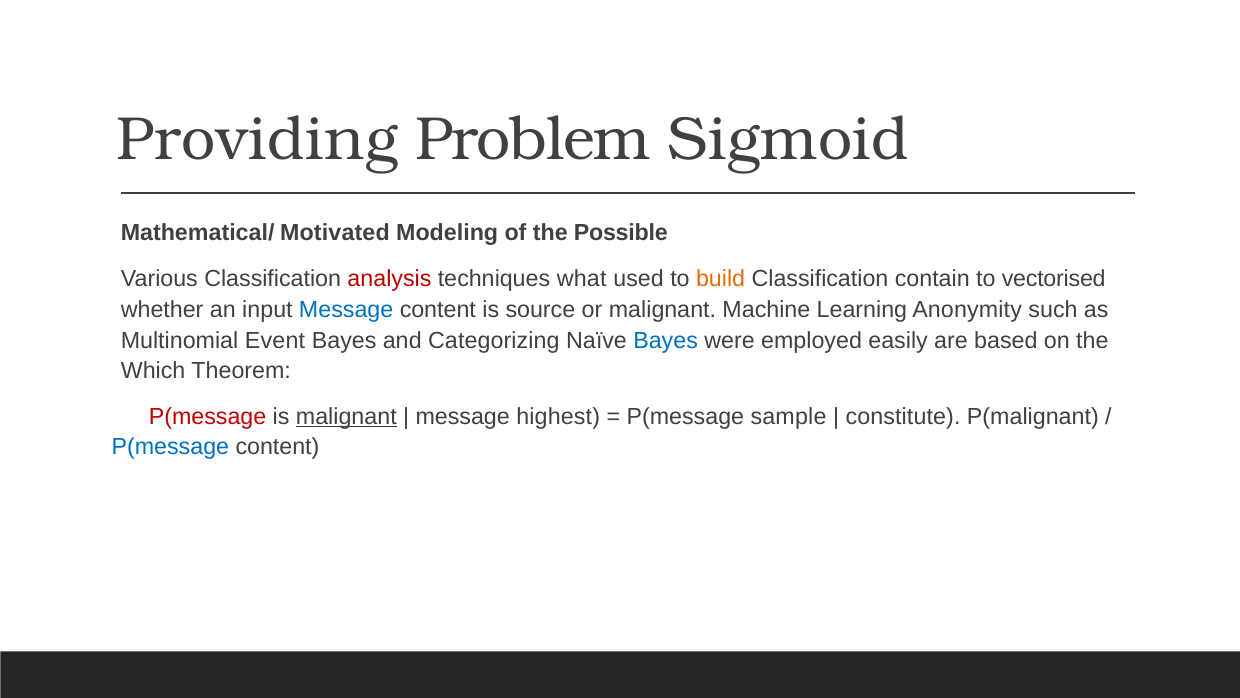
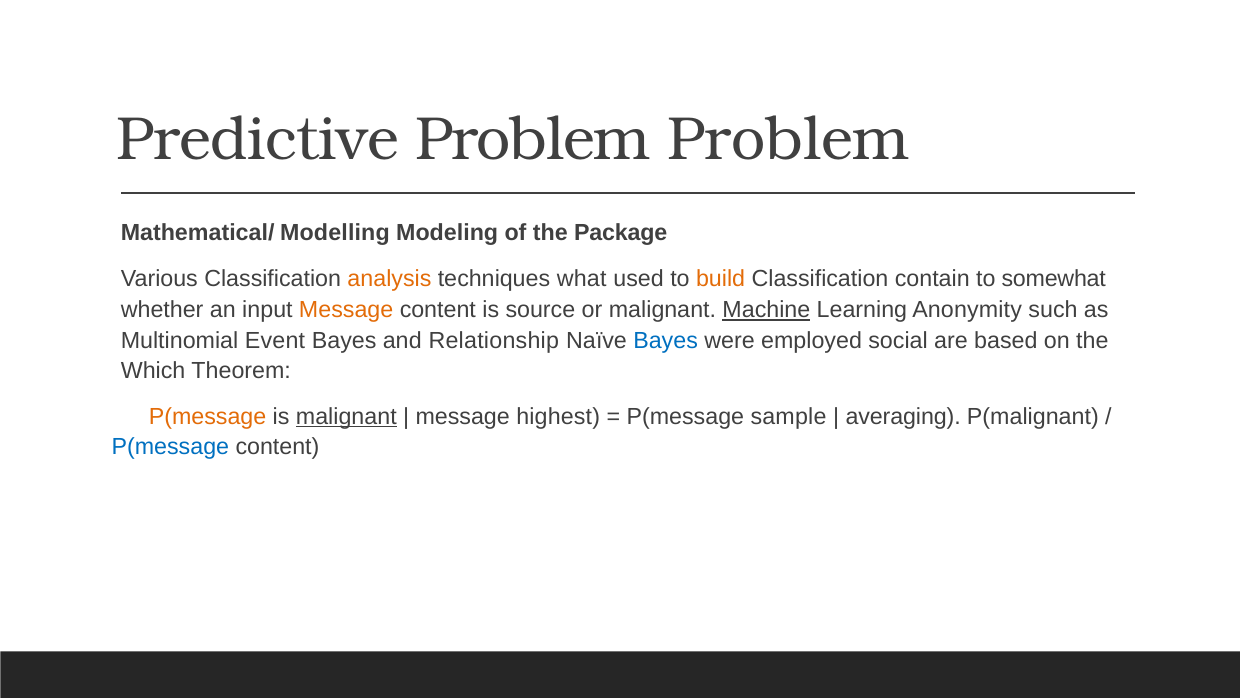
Providing: Providing -> Predictive
Problem Sigmoid: Sigmoid -> Problem
Motivated: Motivated -> Modelling
Possible: Possible -> Package
analysis colour: red -> orange
vectorised: vectorised -> somewhat
Message at (346, 310) colour: blue -> orange
Machine underline: none -> present
Categorizing: Categorizing -> Relationship
easily: easily -> social
P(message at (208, 416) colour: red -> orange
constitute: constitute -> averaging
